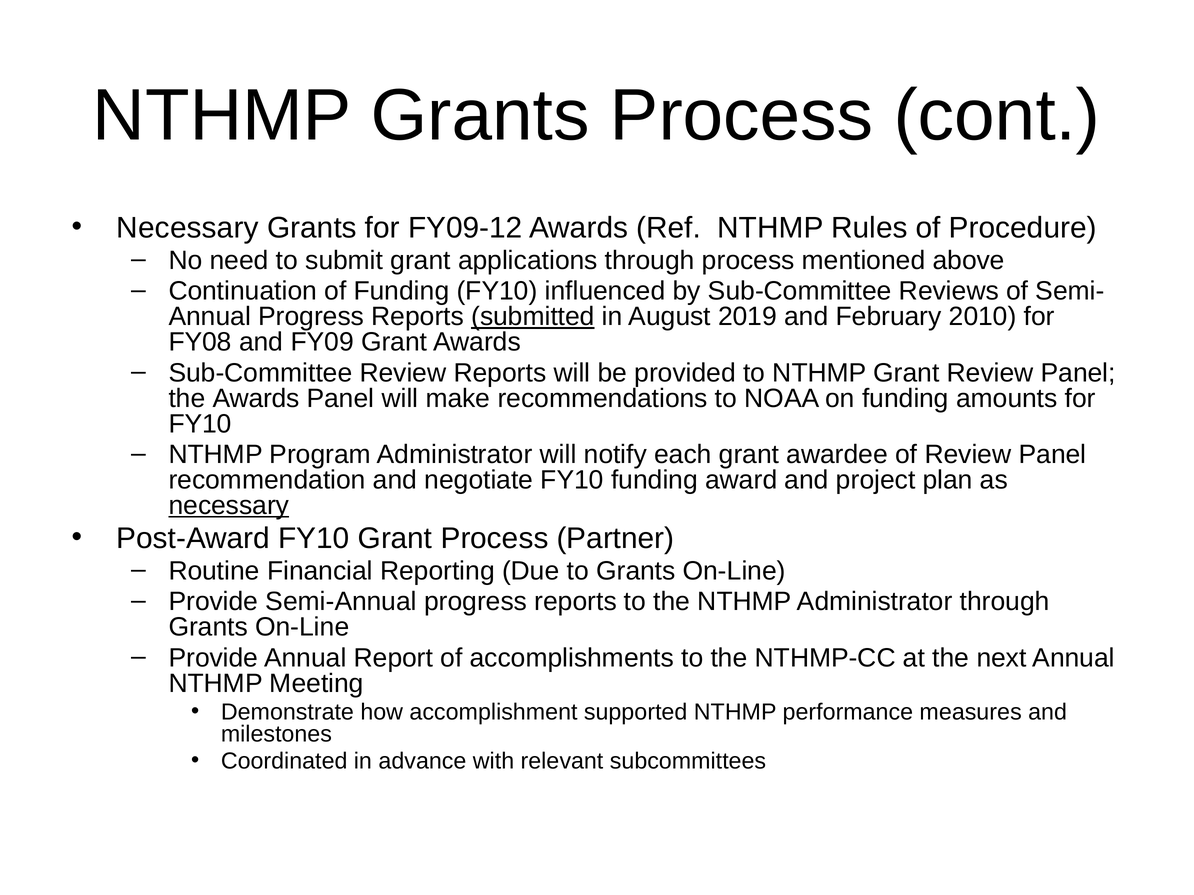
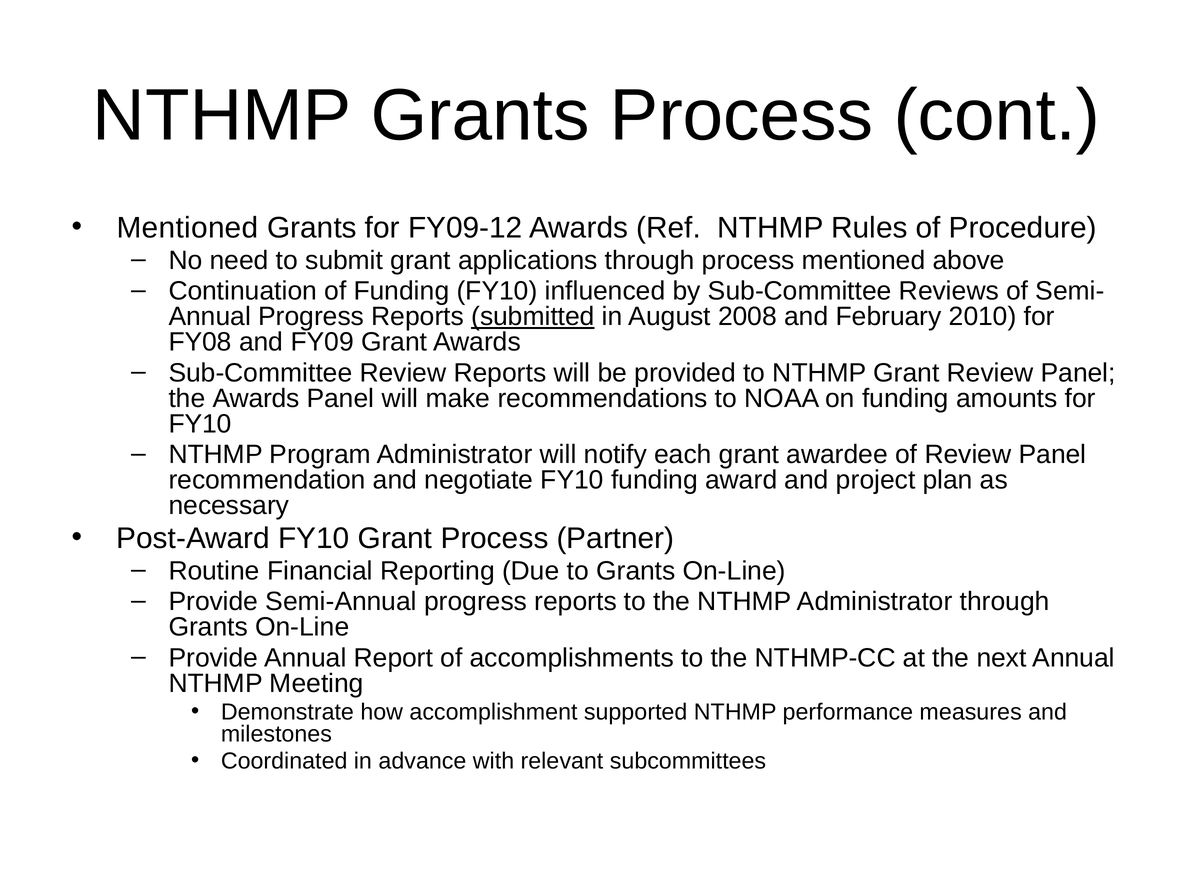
Necessary at (188, 228): Necessary -> Mentioned
2019: 2019 -> 2008
necessary at (229, 506) underline: present -> none
